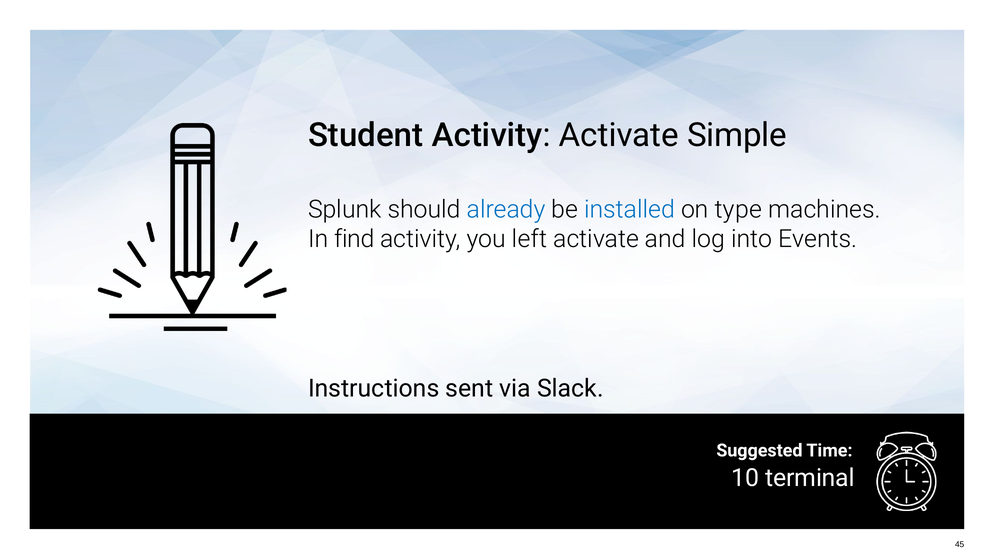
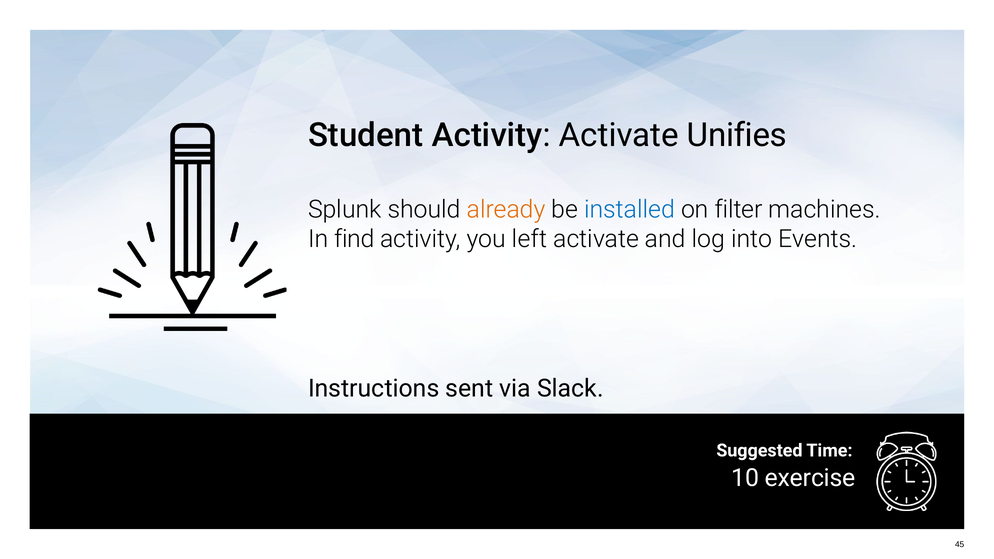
Simple: Simple -> Unifies
already colour: blue -> orange
type: type -> filter
terminal: terminal -> exercise
